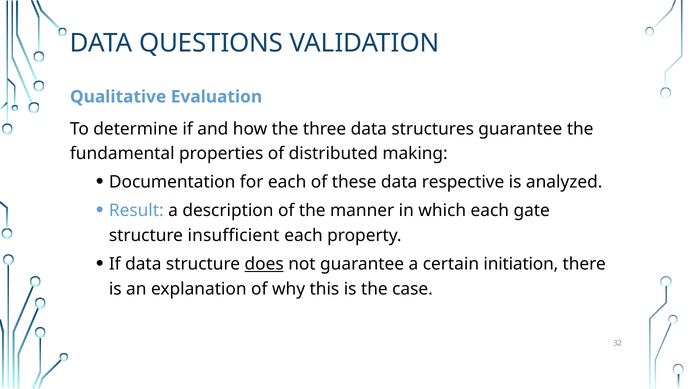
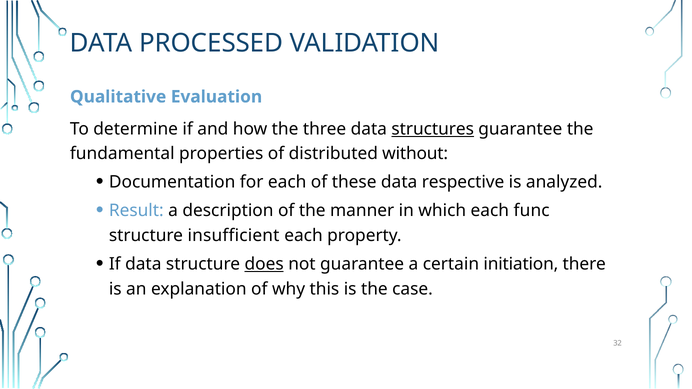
QUESTIONS: QUESTIONS -> PROCESSED
structures underline: none -> present
making: making -> without
gate: gate -> func
